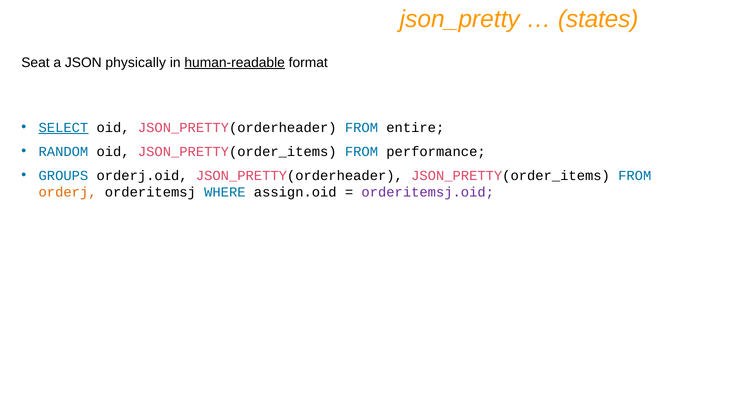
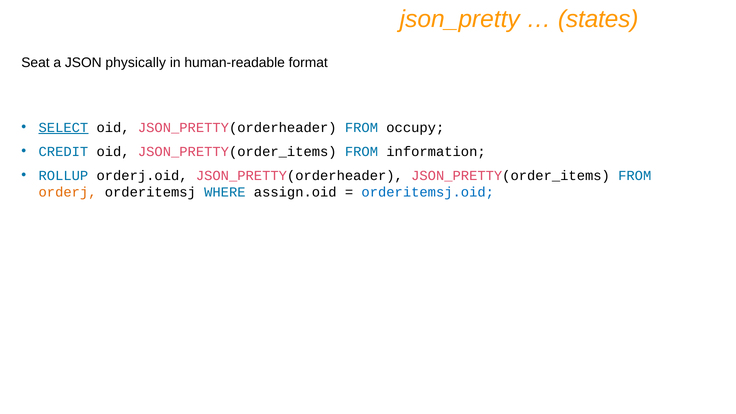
human-readable underline: present -> none
entire: entire -> occupy
RANDOM: RANDOM -> CREDIT
performance: performance -> information
GROUPS: GROUPS -> ROLLUP
orderitemsj.oid colour: purple -> blue
